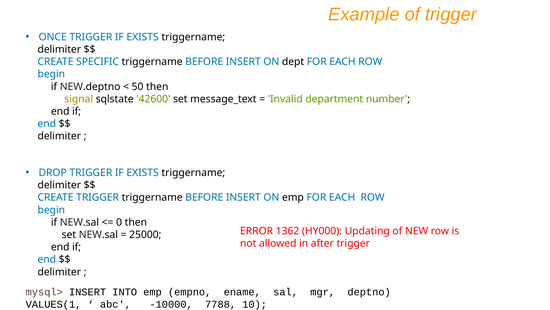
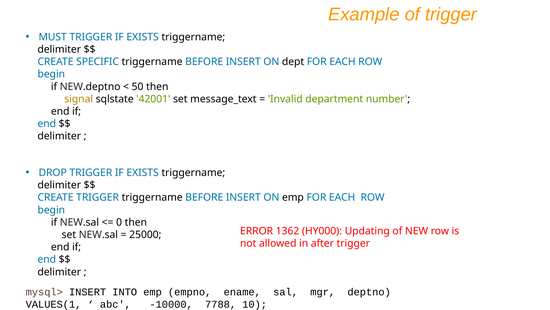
ONCE: ONCE -> MUST
42600: 42600 -> 42001
